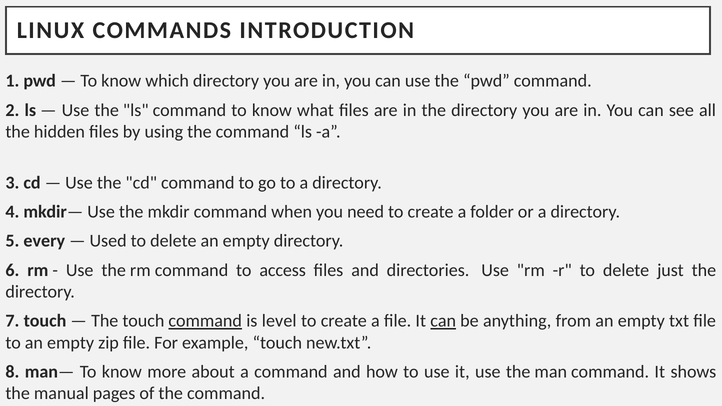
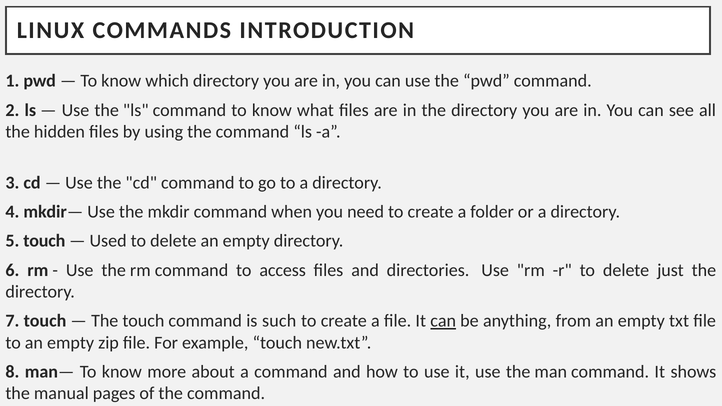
5 every: every -> touch
command at (205, 321) underline: present -> none
level: level -> such
